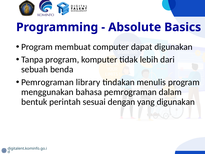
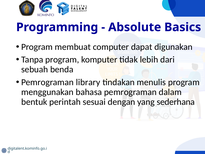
yang digunakan: digunakan -> sederhana
